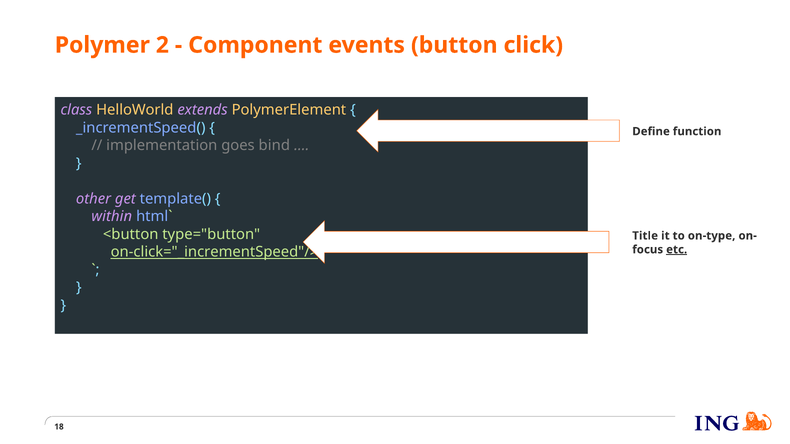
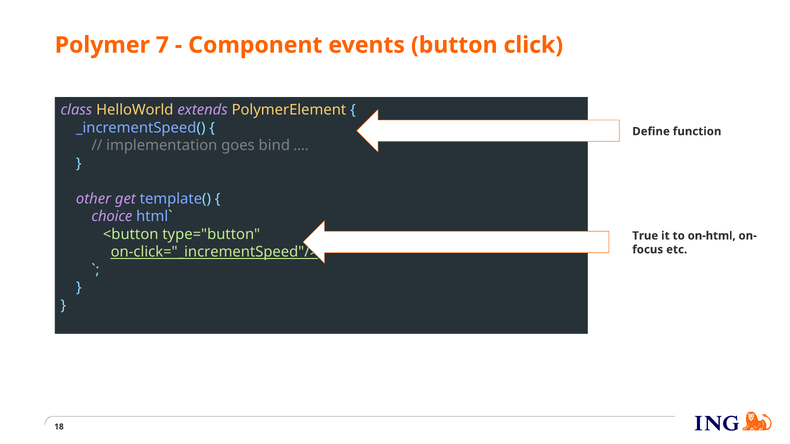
2: 2 -> 7
within: within -> choice
Title: Title -> True
on-type: on-type -> on-html
etc underline: present -> none
